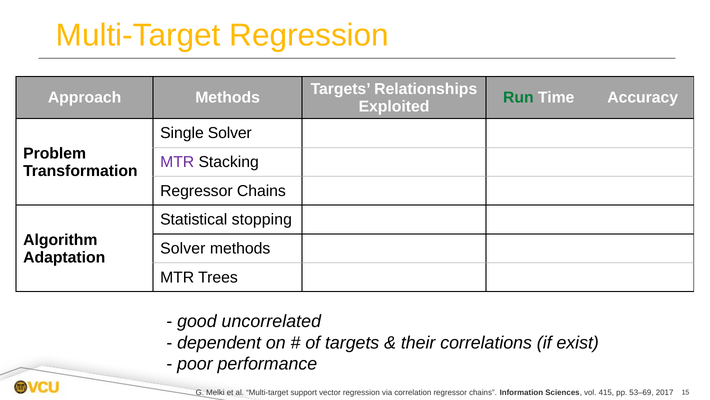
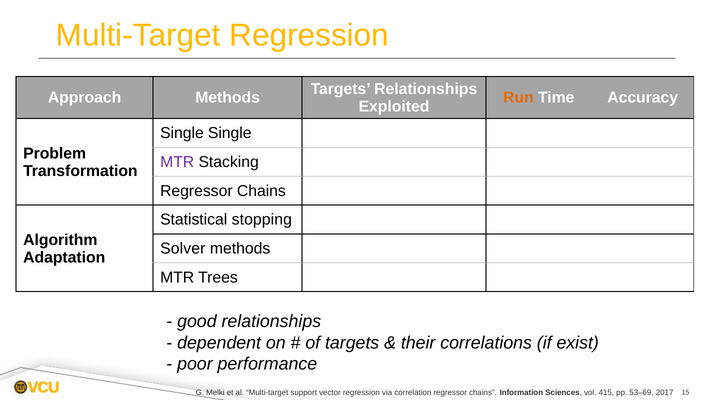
Run colour: green -> orange
Single Solver: Solver -> Single
good uncorrelated: uncorrelated -> relationships
